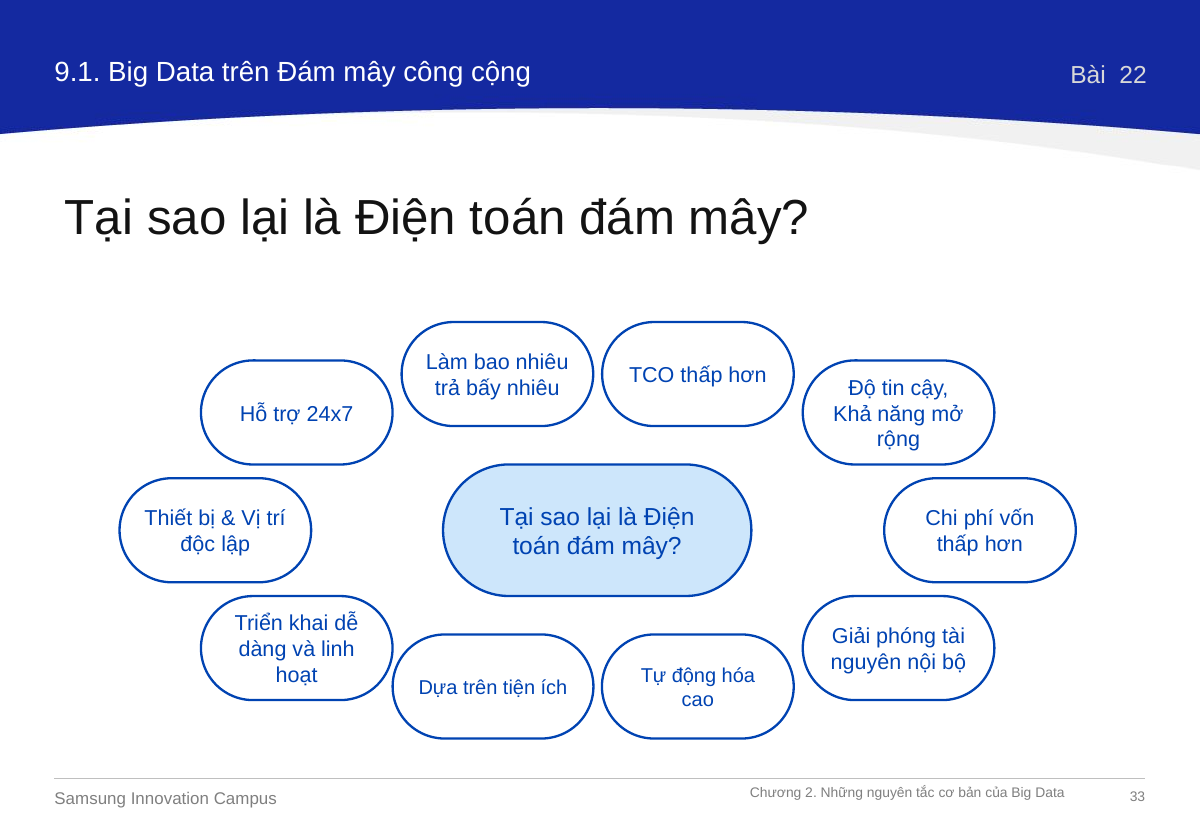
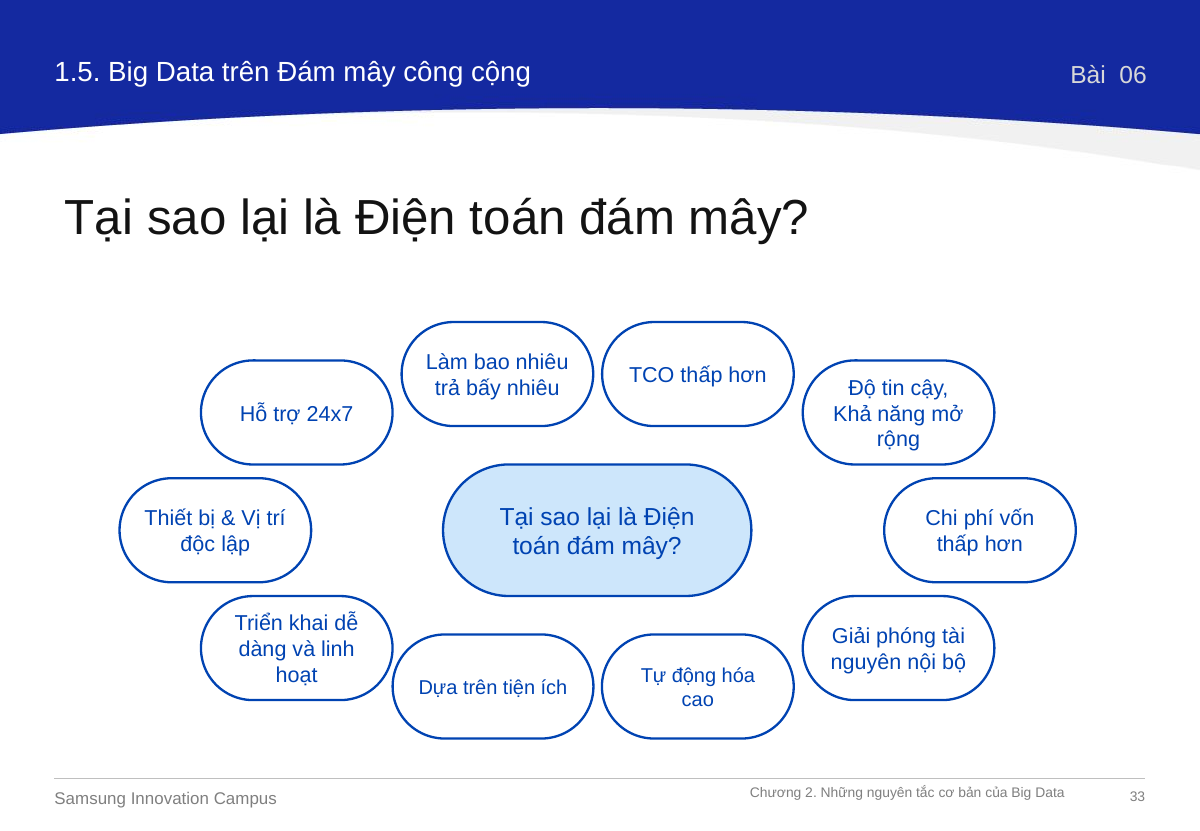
9.1: 9.1 -> 1.5
22: 22 -> 06
